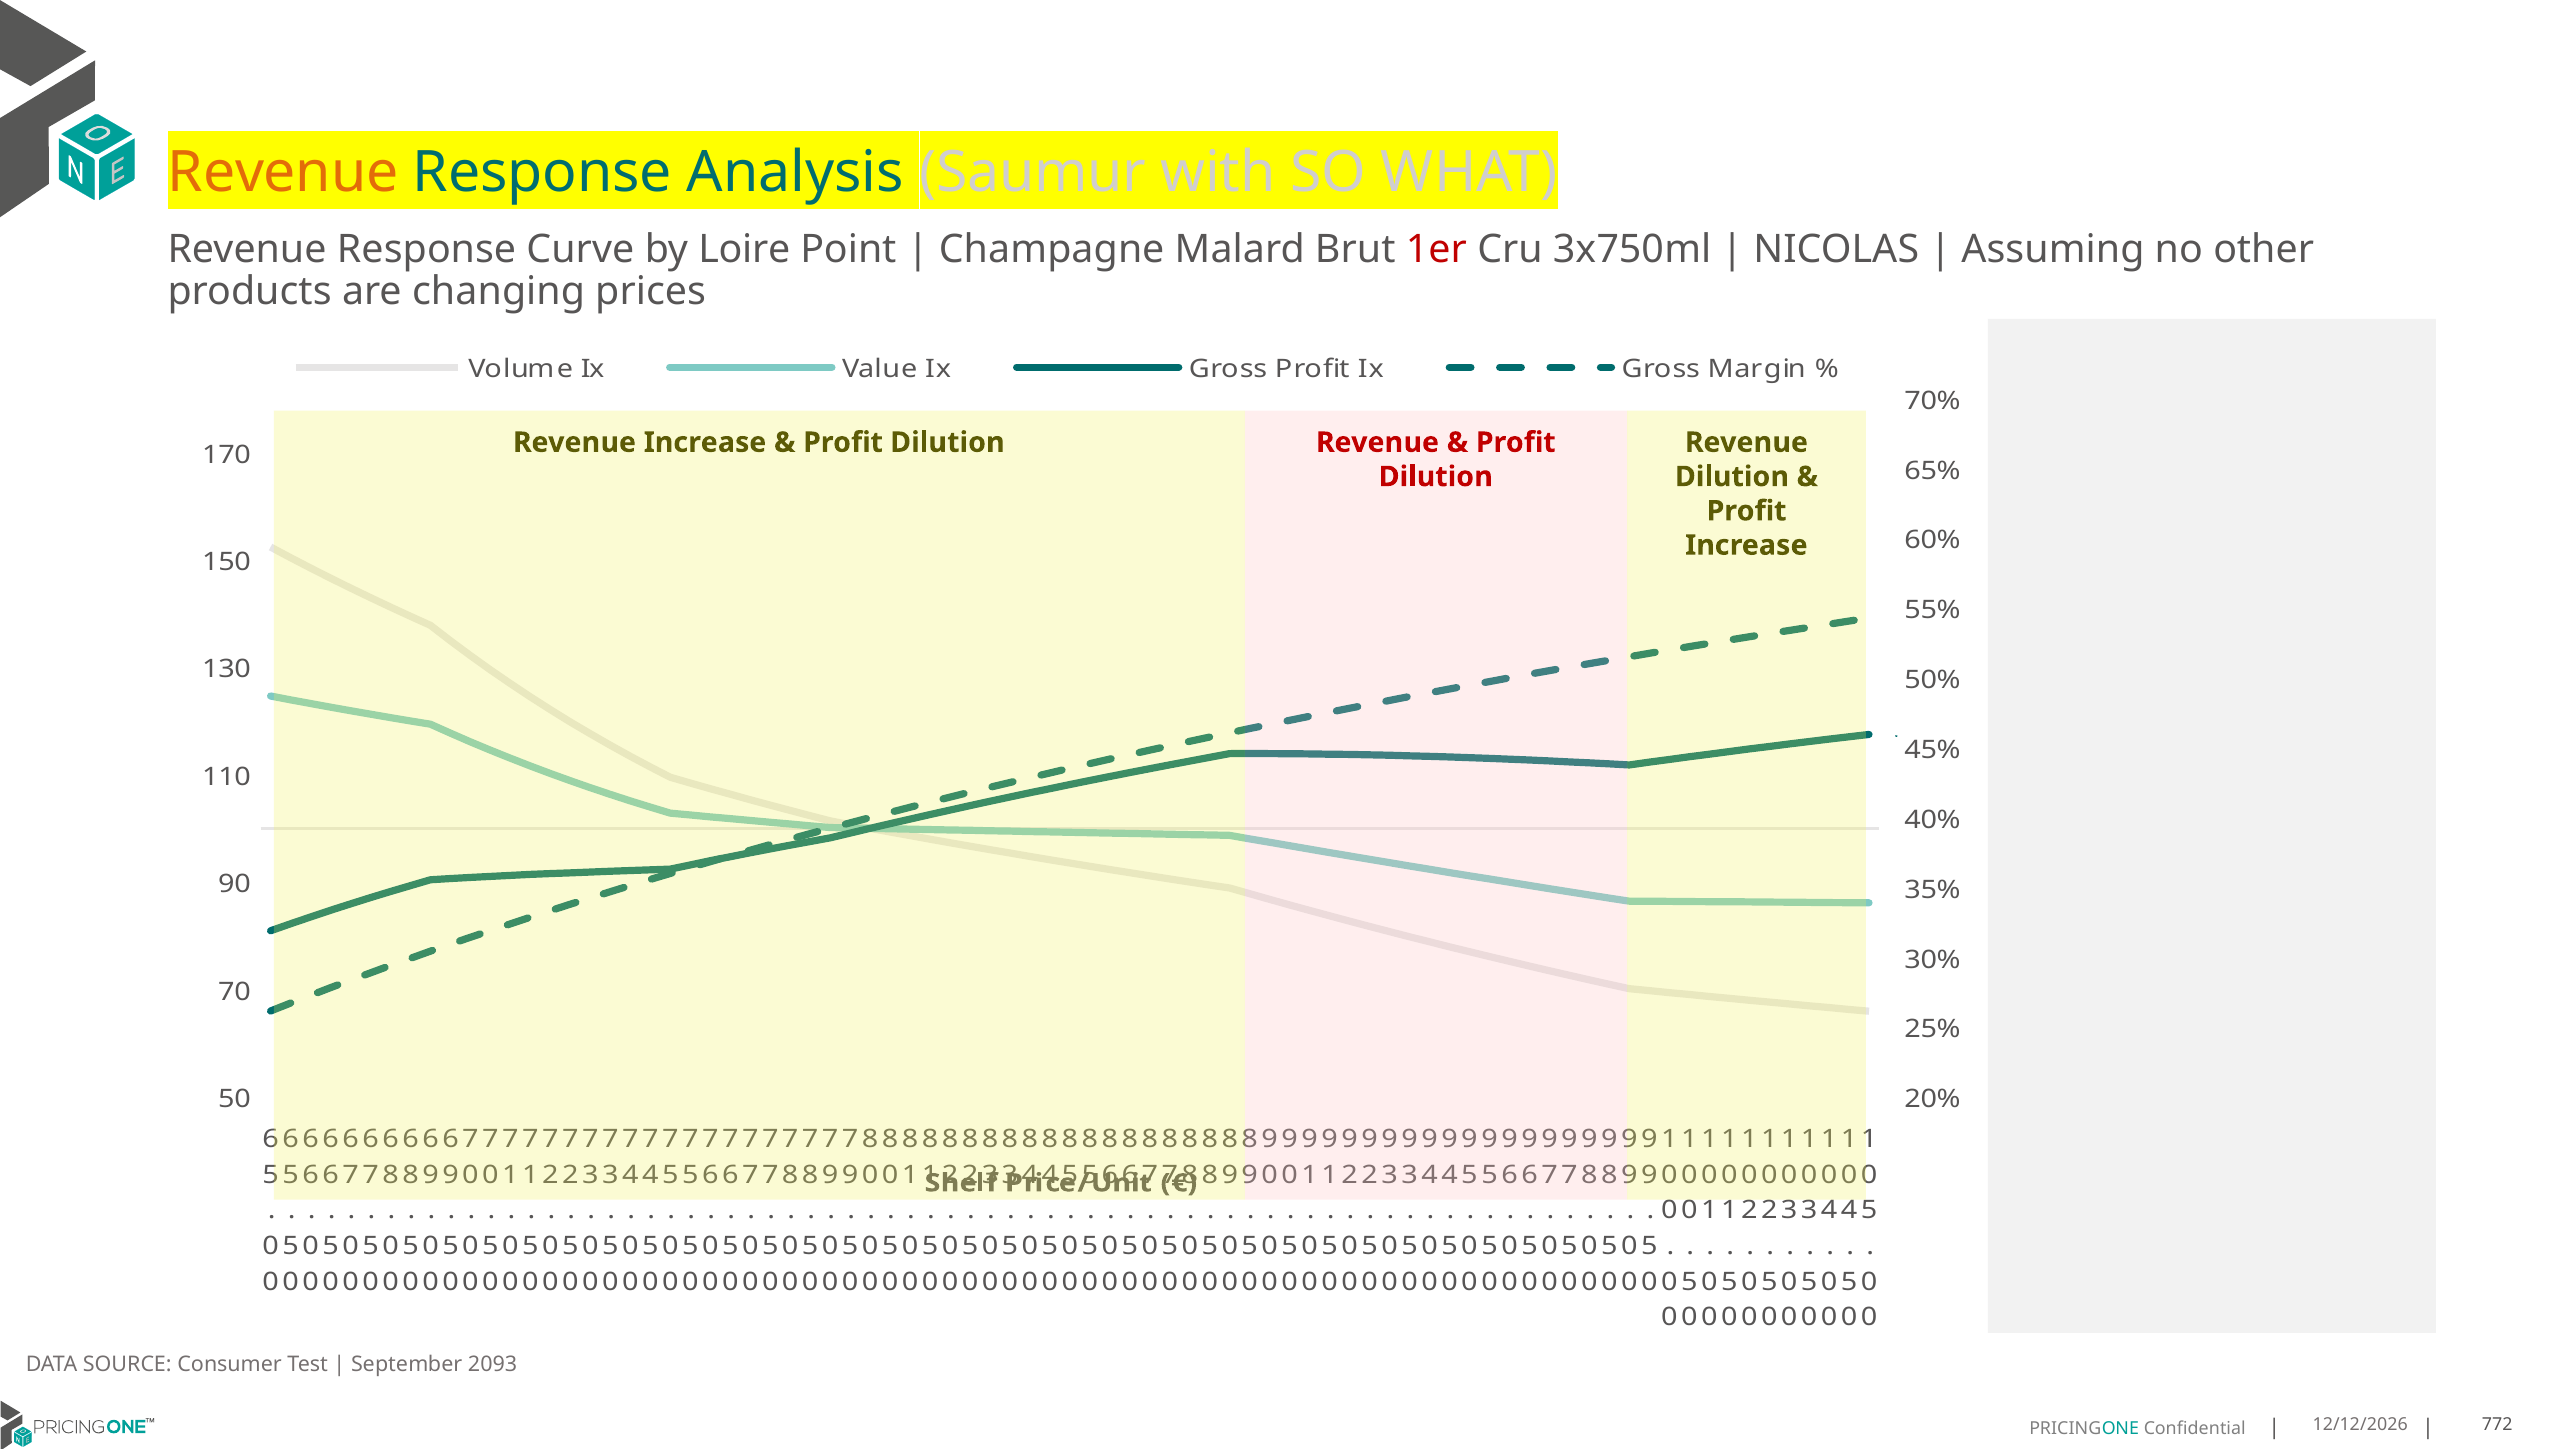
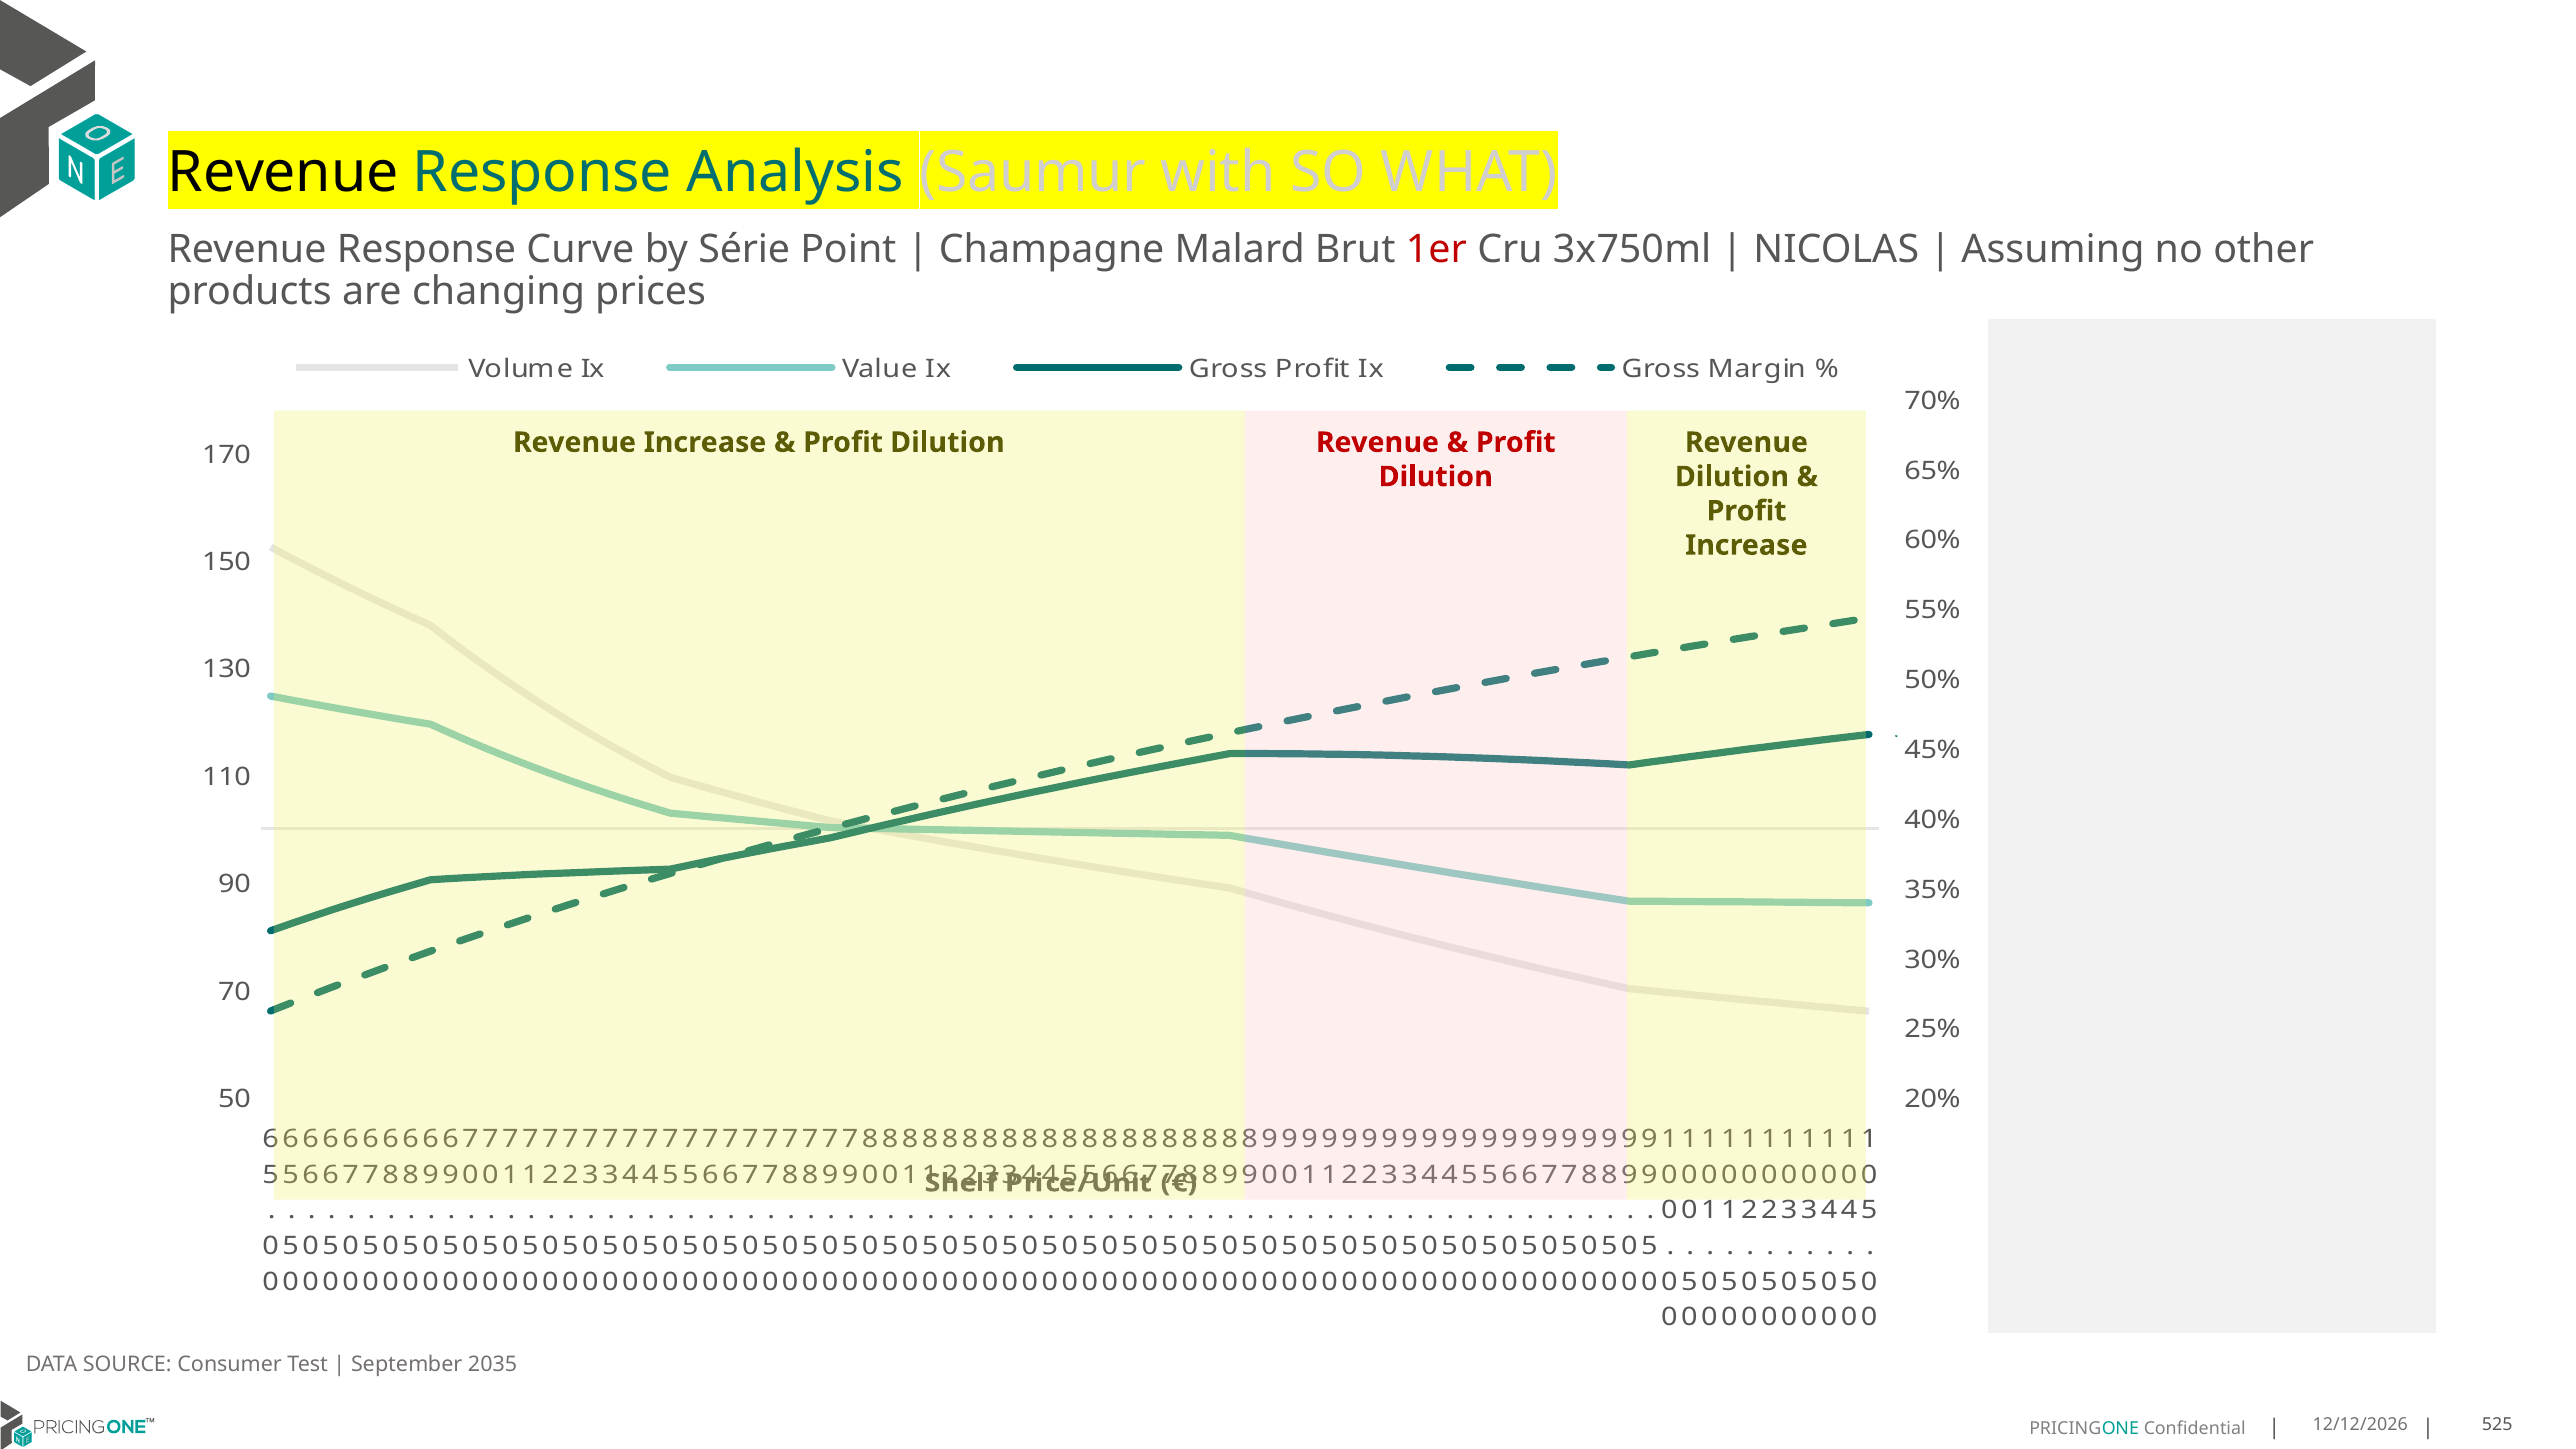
Revenue at (283, 173) colour: orange -> black
Loire: Loire -> Série
2093: 2093 -> 2035
772: 772 -> 525
